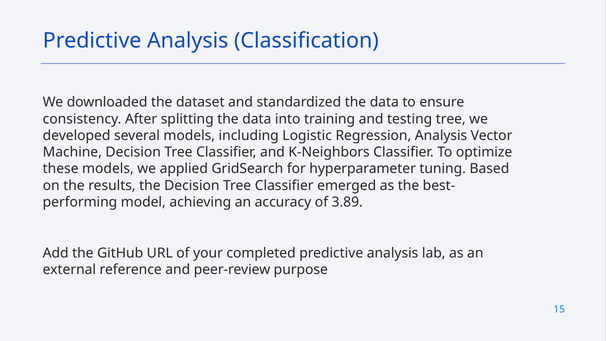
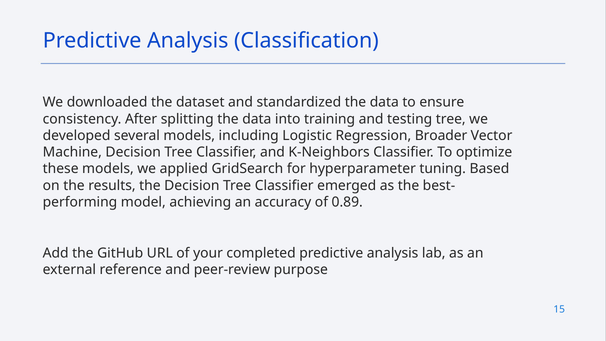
Regression Analysis: Analysis -> Broader
3.89: 3.89 -> 0.89
